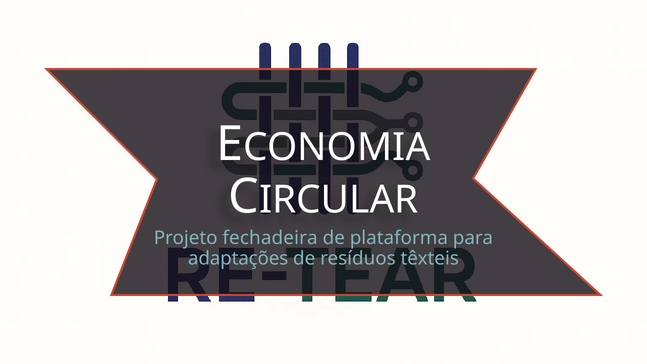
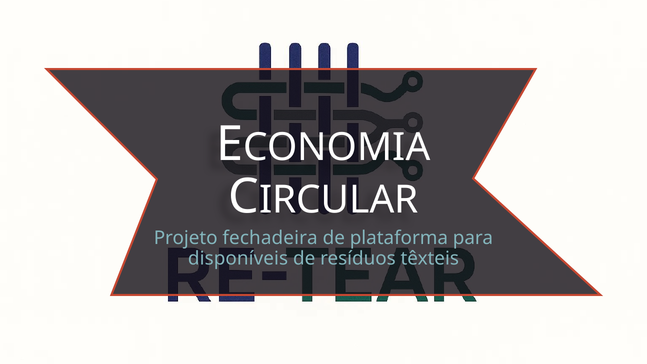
adaptações: adaptações -> disponíveis
